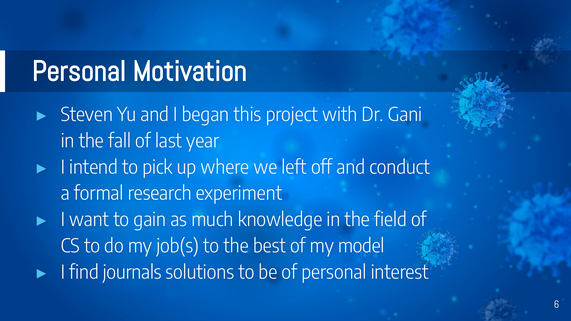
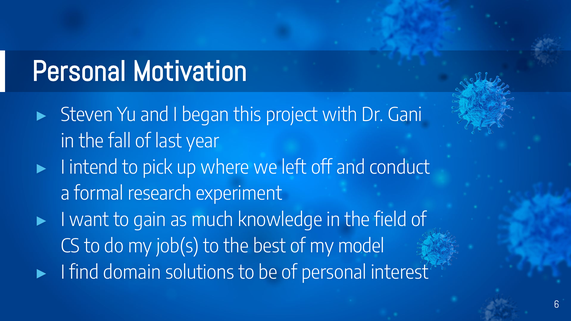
journals: journals -> domain
